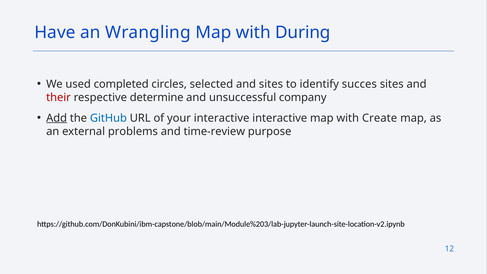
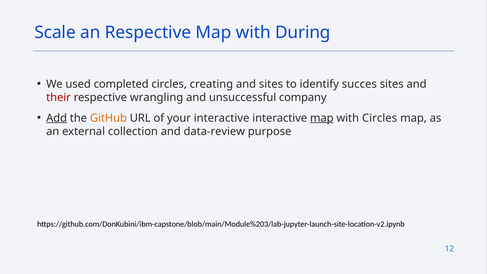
Have: Have -> Scale
an Wrangling: Wrangling -> Respective
selected: selected -> creating
determine: determine -> wrangling
GitHub colour: blue -> orange
map at (322, 118) underline: none -> present
with Create: Create -> Circles
problems: problems -> collection
time-review: time-review -> data-review
